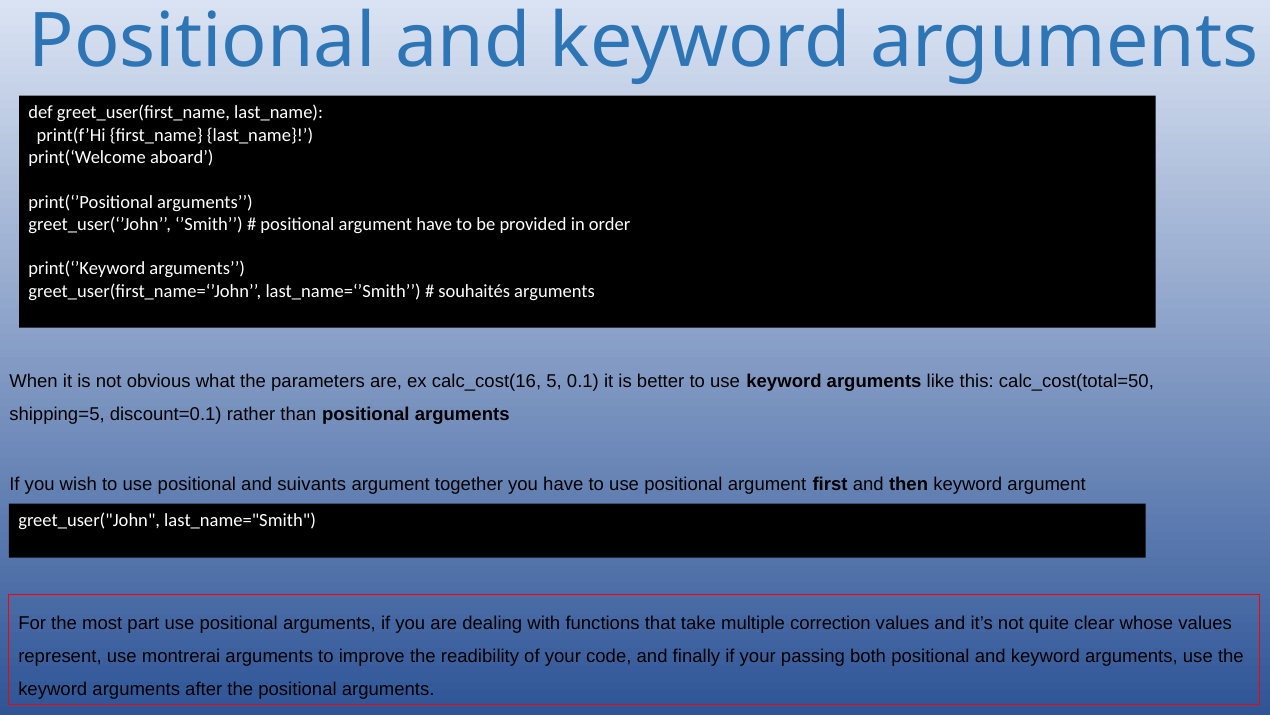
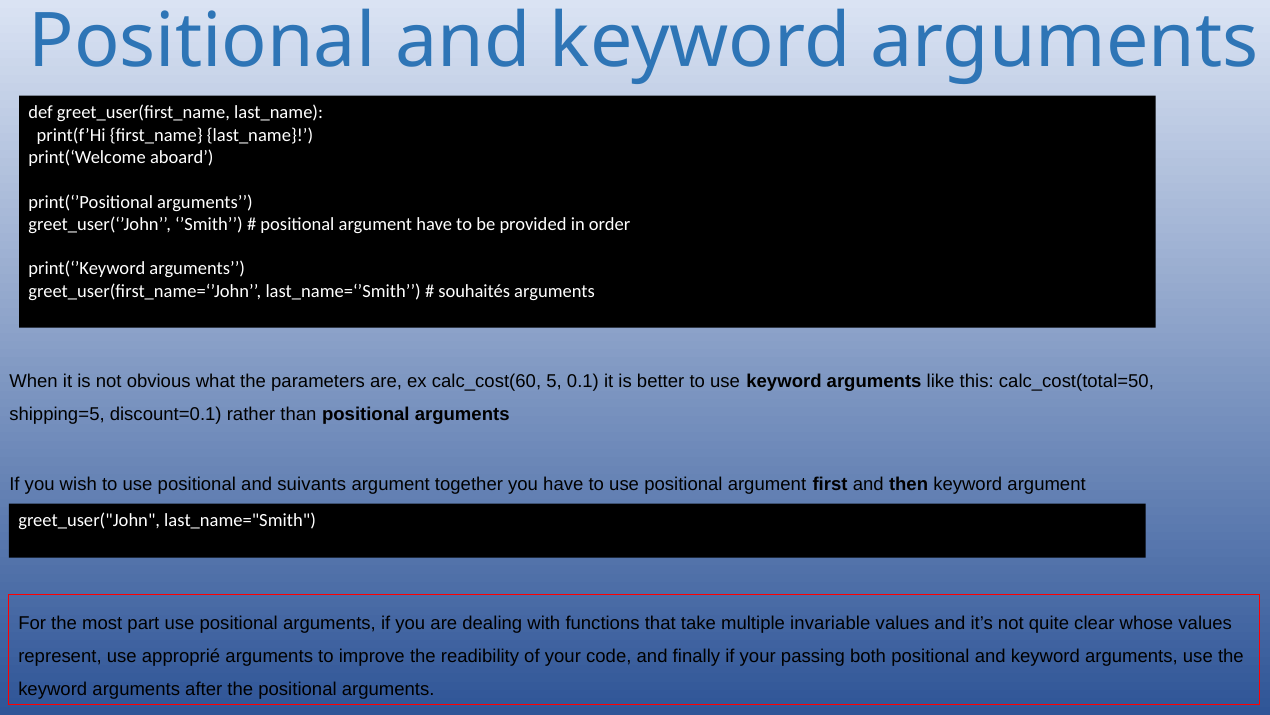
calc_cost(16: calc_cost(16 -> calc_cost(60
correction: correction -> invariable
montrerai: montrerai -> approprié
